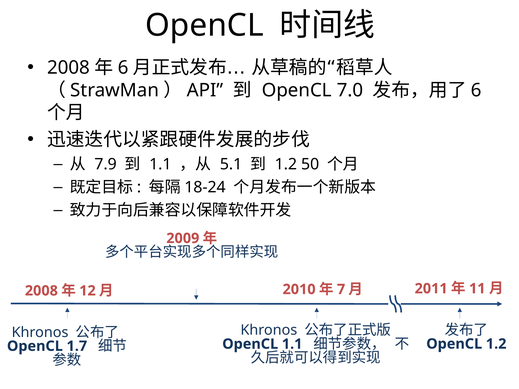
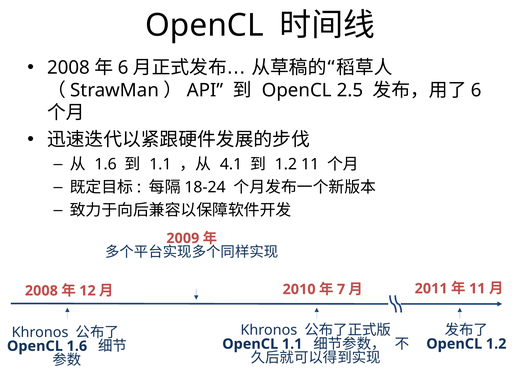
7.0: 7.0 -> 2.5
7.9 at (106, 164): 7.9 -> 1.6
5.1: 5.1 -> 4.1
1.2 50: 50 -> 11
OpenCL 1.7: 1.7 -> 1.6
